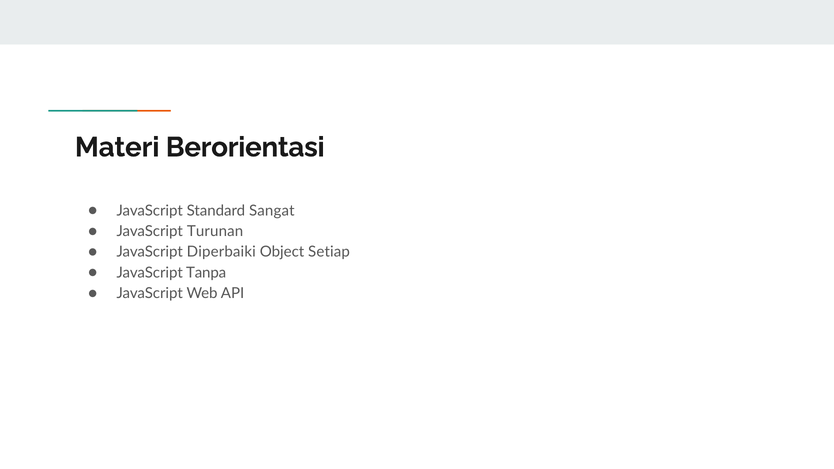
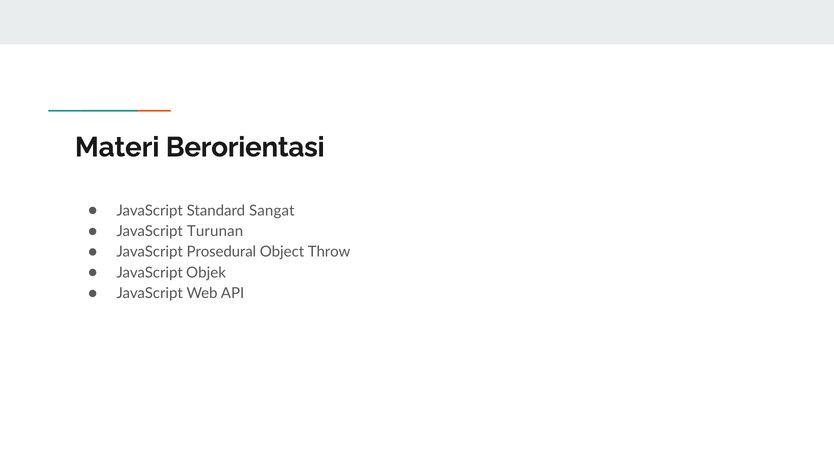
Diperbaiki: Diperbaiki -> Prosedural
Setiap: Setiap -> Throw
Tanpa: Tanpa -> Objek
